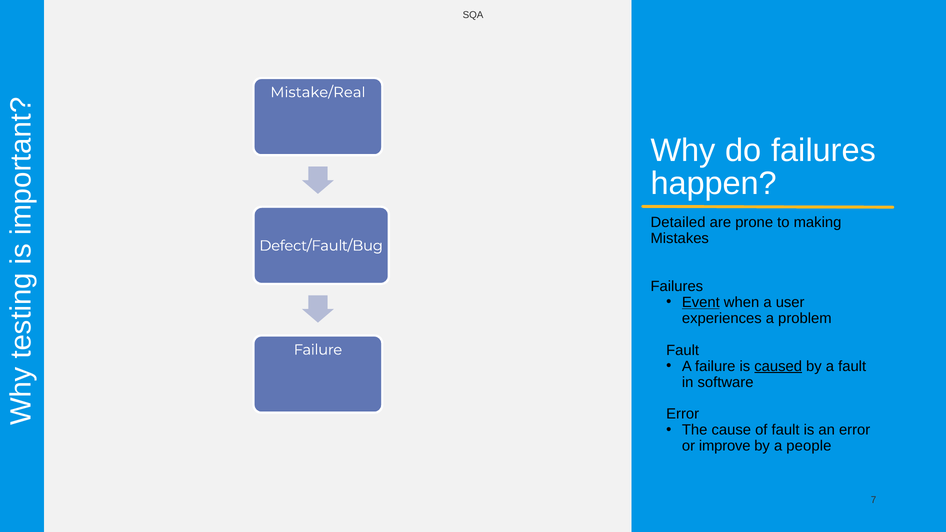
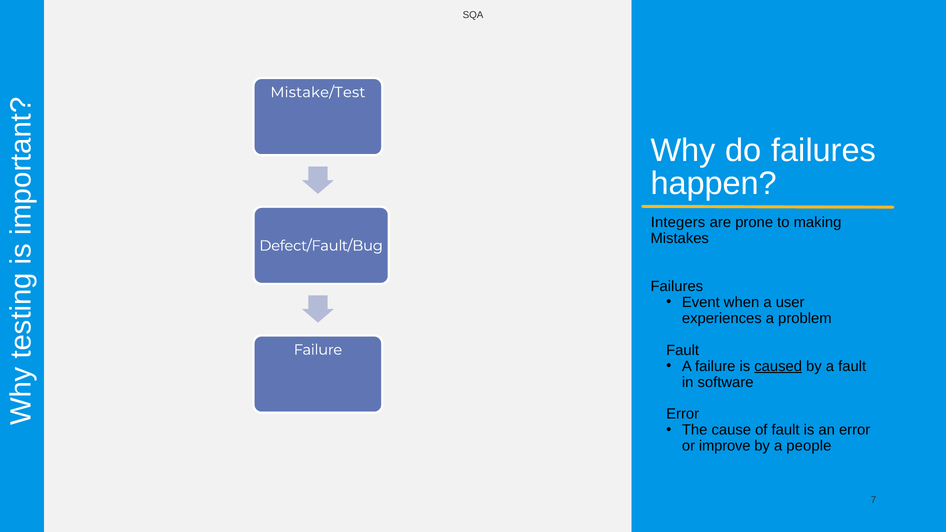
Mistake/Real: Mistake/Real -> Mistake/Test
Detailed: Detailed -> Integers
Event underline: present -> none
